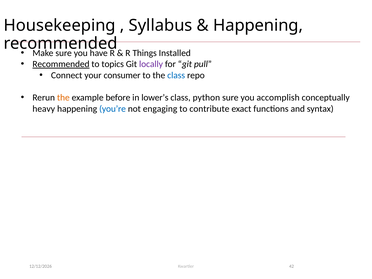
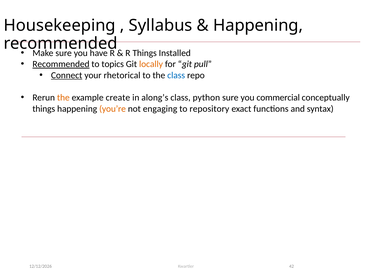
locally colour: purple -> orange
Connect underline: none -> present
consumer: consumer -> rhetorical
before: before -> create
lower’s: lower’s -> along’s
accomplish: accomplish -> commercial
heavy at (44, 109): heavy -> things
you’re colour: blue -> orange
contribute: contribute -> repository
